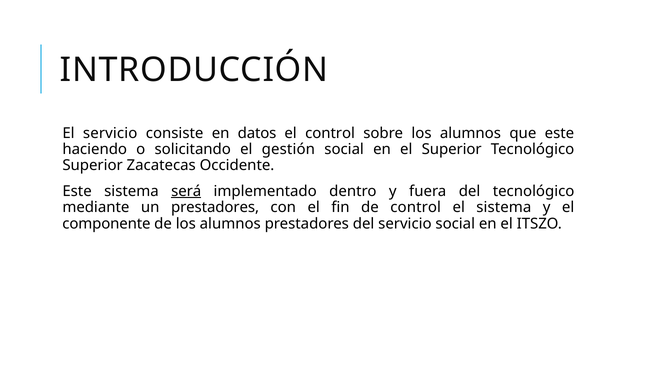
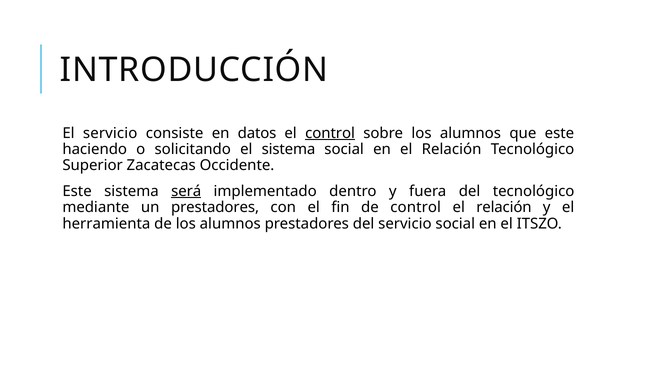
control at (330, 133) underline: none -> present
el gestión: gestión -> sistema
en el Superior: Superior -> Relación
sistema at (504, 208): sistema -> relación
componente: componente -> herramienta
